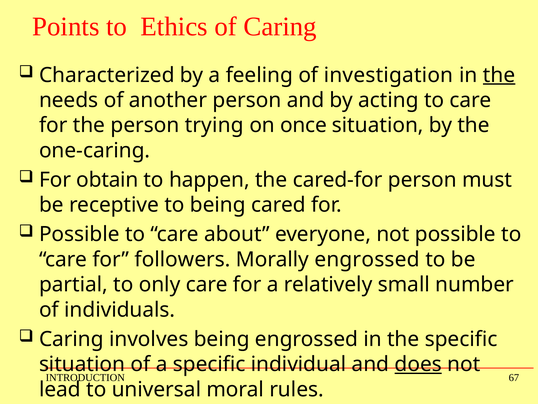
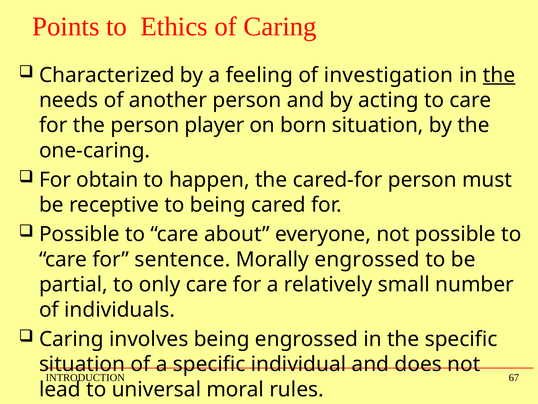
trying: trying -> player
once: once -> born
followers: followers -> sentence
does underline: present -> none
